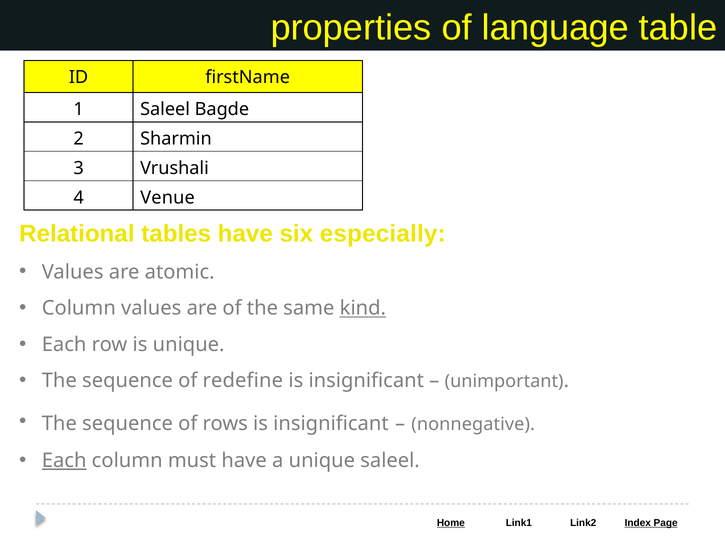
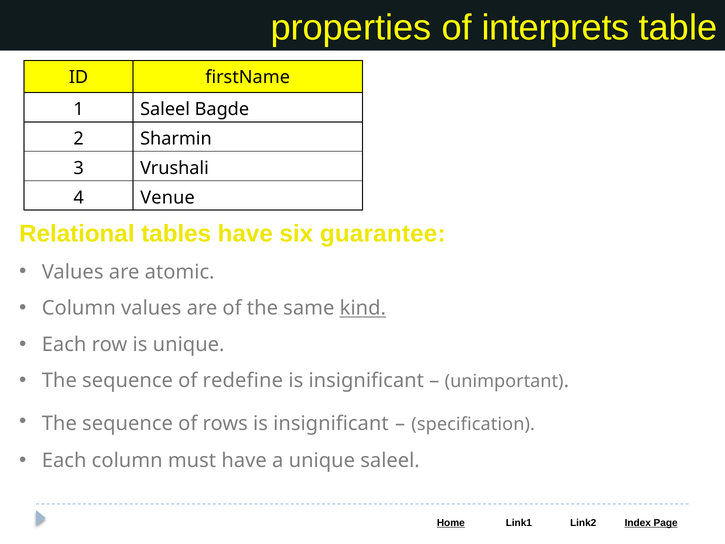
language: language -> interprets
especially: especially -> guarantee
nonnegative: nonnegative -> specification
Each at (64, 460) underline: present -> none
